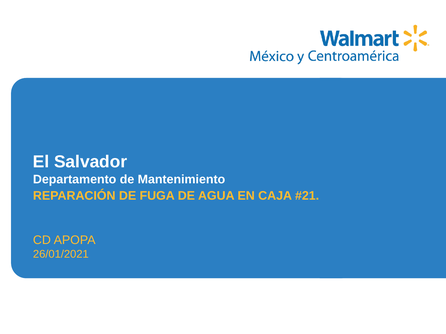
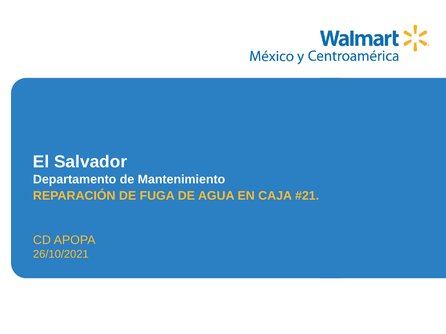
26/01/2021: 26/01/2021 -> 26/10/2021
